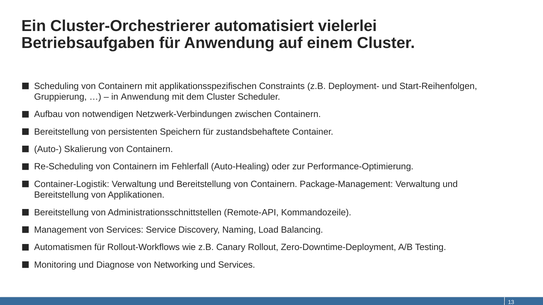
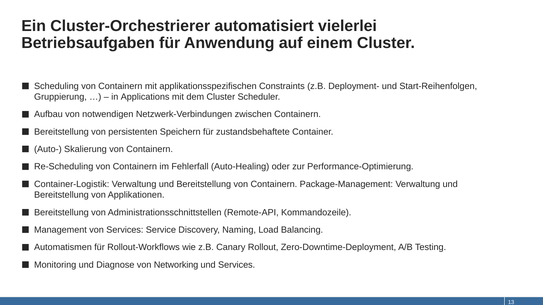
in Anwendung: Anwendung -> Applications
